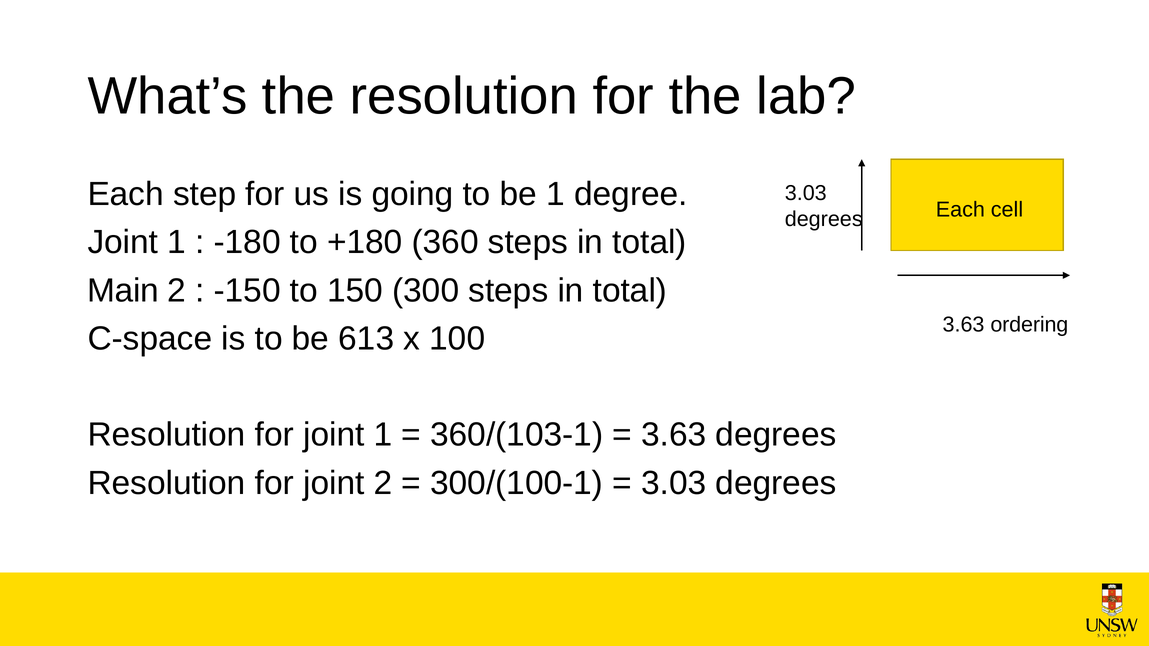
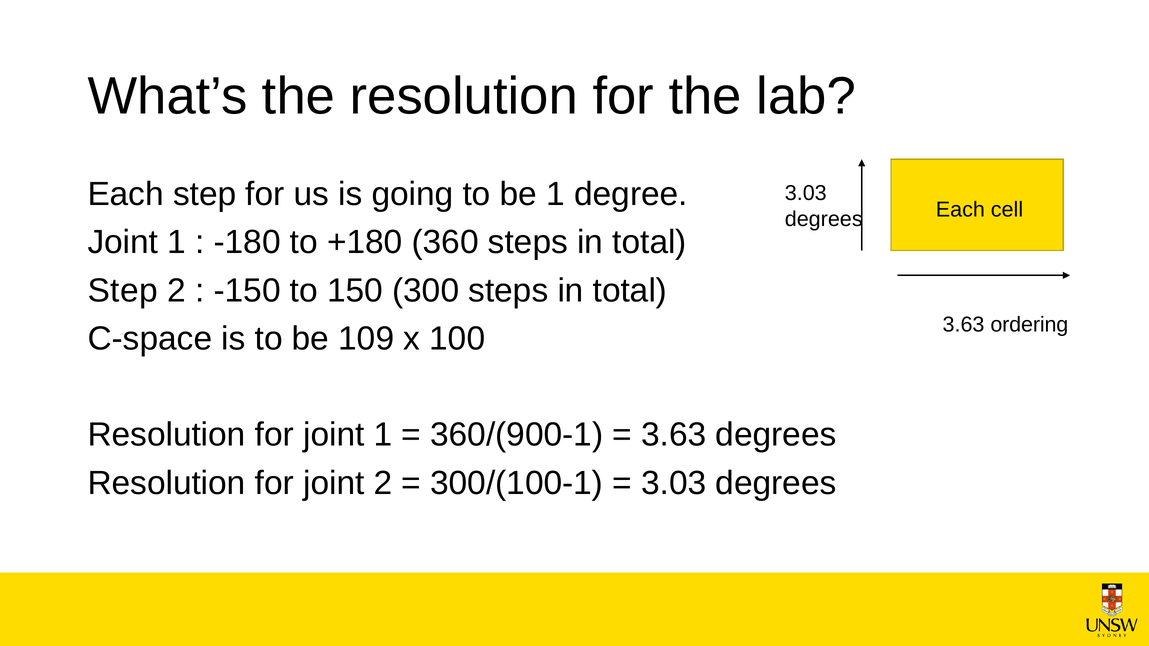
Main at (123, 291): Main -> Step
613: 613 -> 109
360/(103-1: 360/(103-1 -> 360/(900-1
